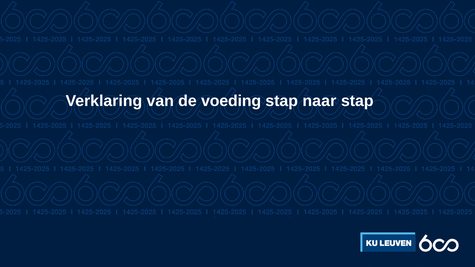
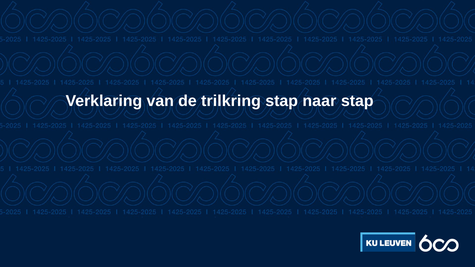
voeding: voeding -> trilkring
